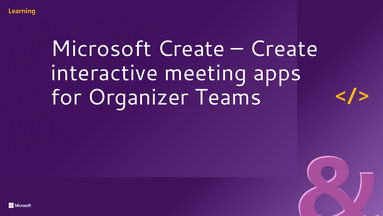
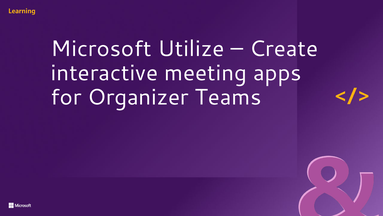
Microsoft Create: Create -> Utilize
